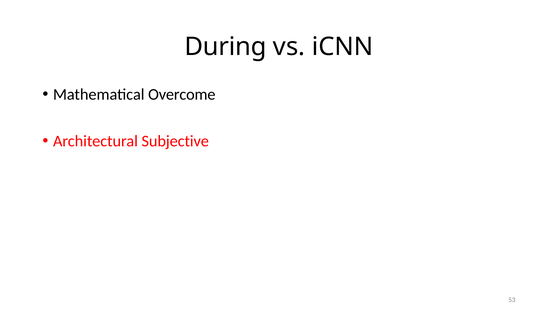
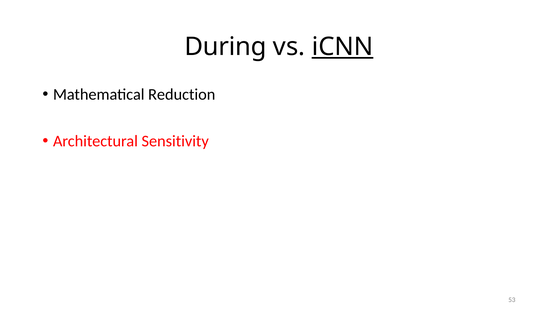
iCNN underline: none -> present
Overcome: Overcome -> Reduction
Subjective: Subjective -> Sensitivity
